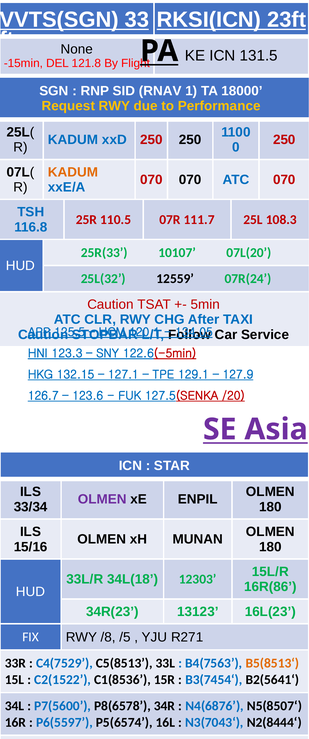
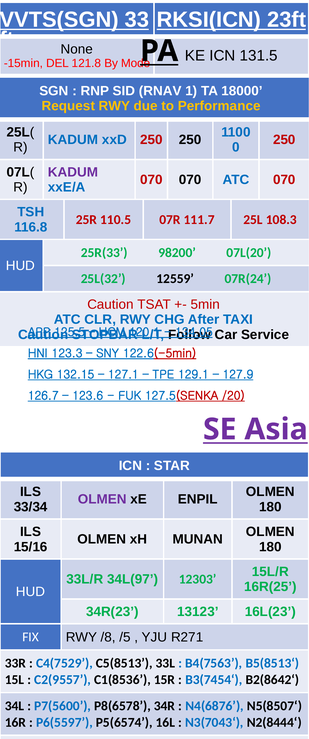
Flight: Flight -> Mode
KADUM at (73, 172) colour: orange -> purple
10107: 10107 -> 98200
34L(18: 34L(18 -> 34L(97
16R(86: 16R(86 -> 16R(25
B5(8513‘ colour: orange -> blue
C2(1522: C2(1522 -> C2(9557
B2(5641‘: B2(5641‘ -> B2(8642‘
